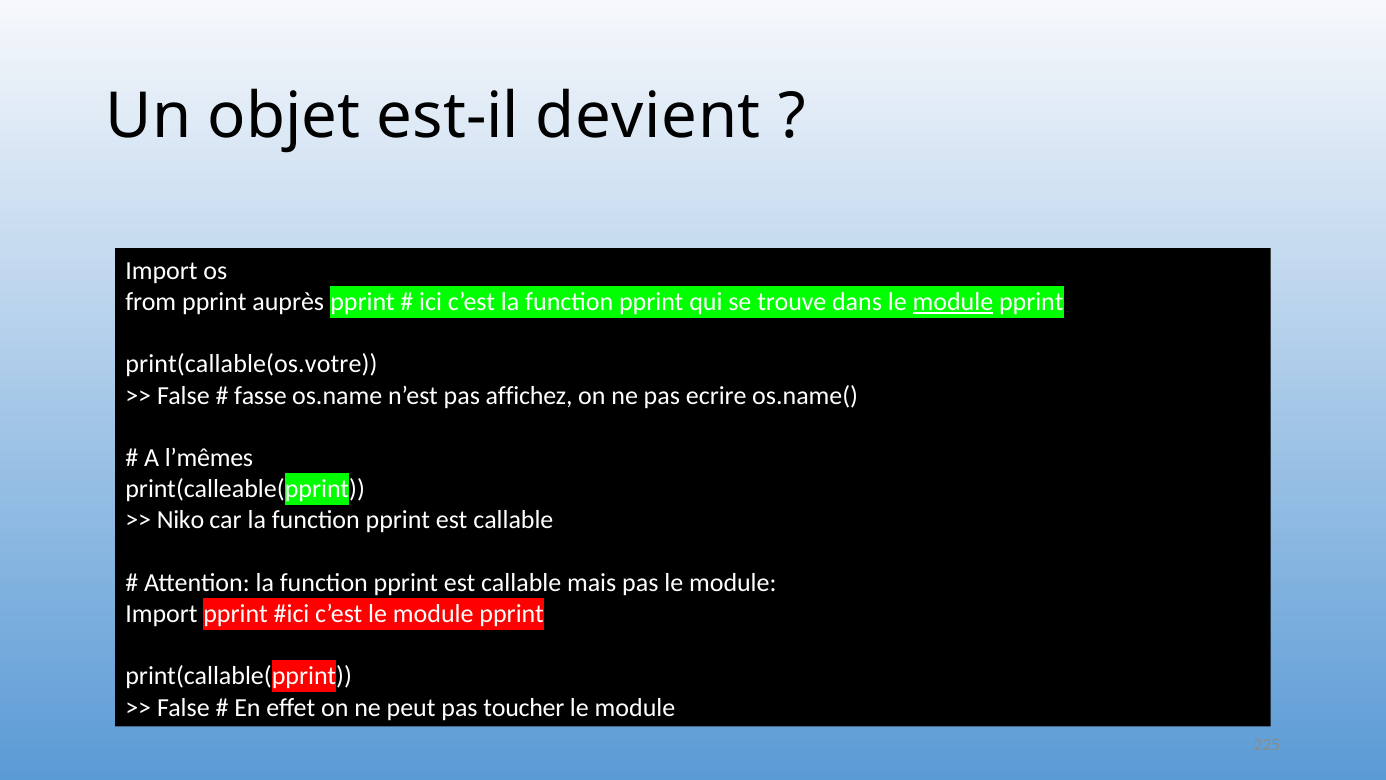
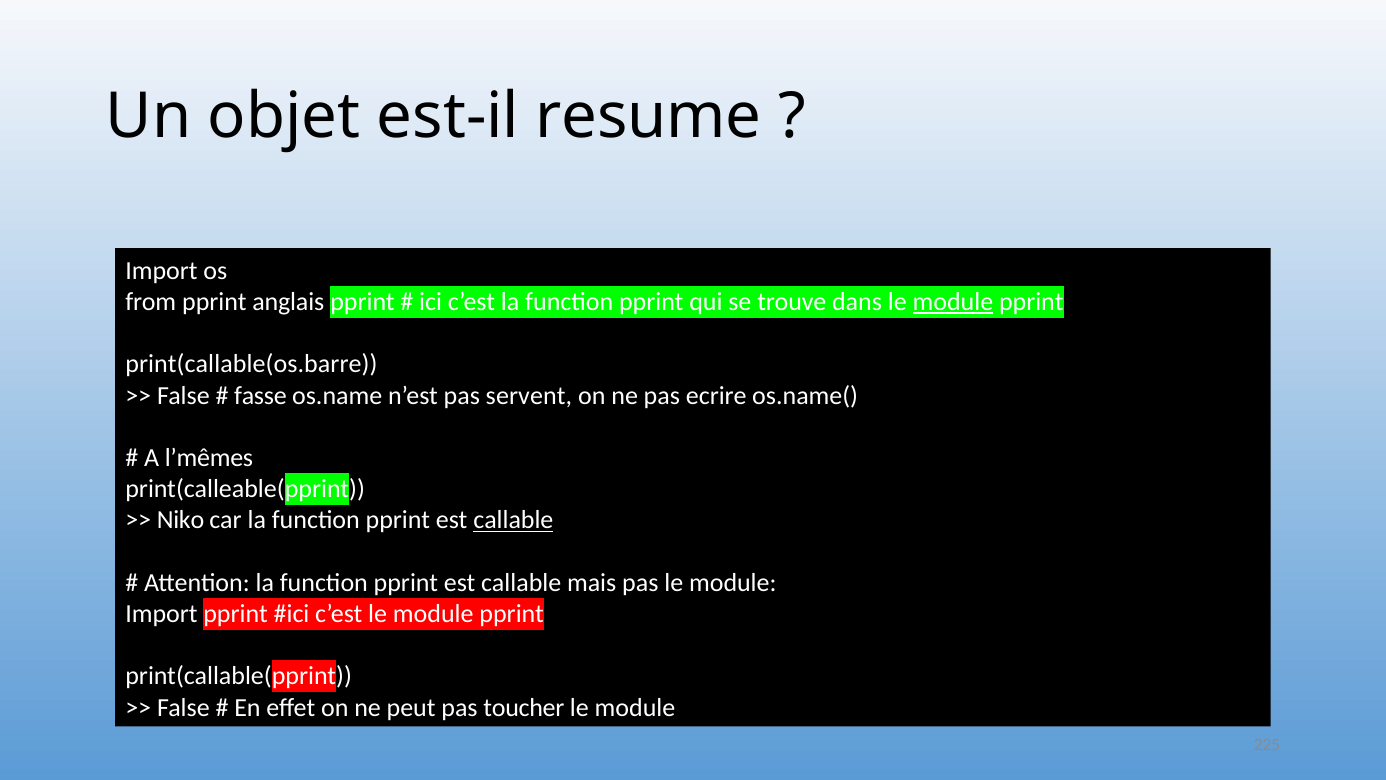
devient: devient -> resume
auprès: auprès -> anglais
print(callable(os.votre: print(callable(os.votre -> print(callable(os.barre
affichez: affichez -> servent
callable at (513, 520) underline: none -> present
